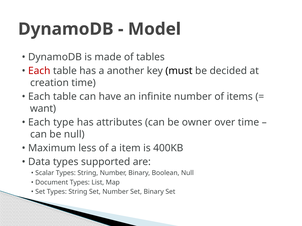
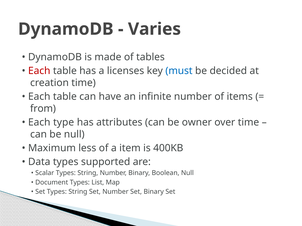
Model: Model -> Varies
another: another -> licenses
must colour: black -> blue
want: want -> from
